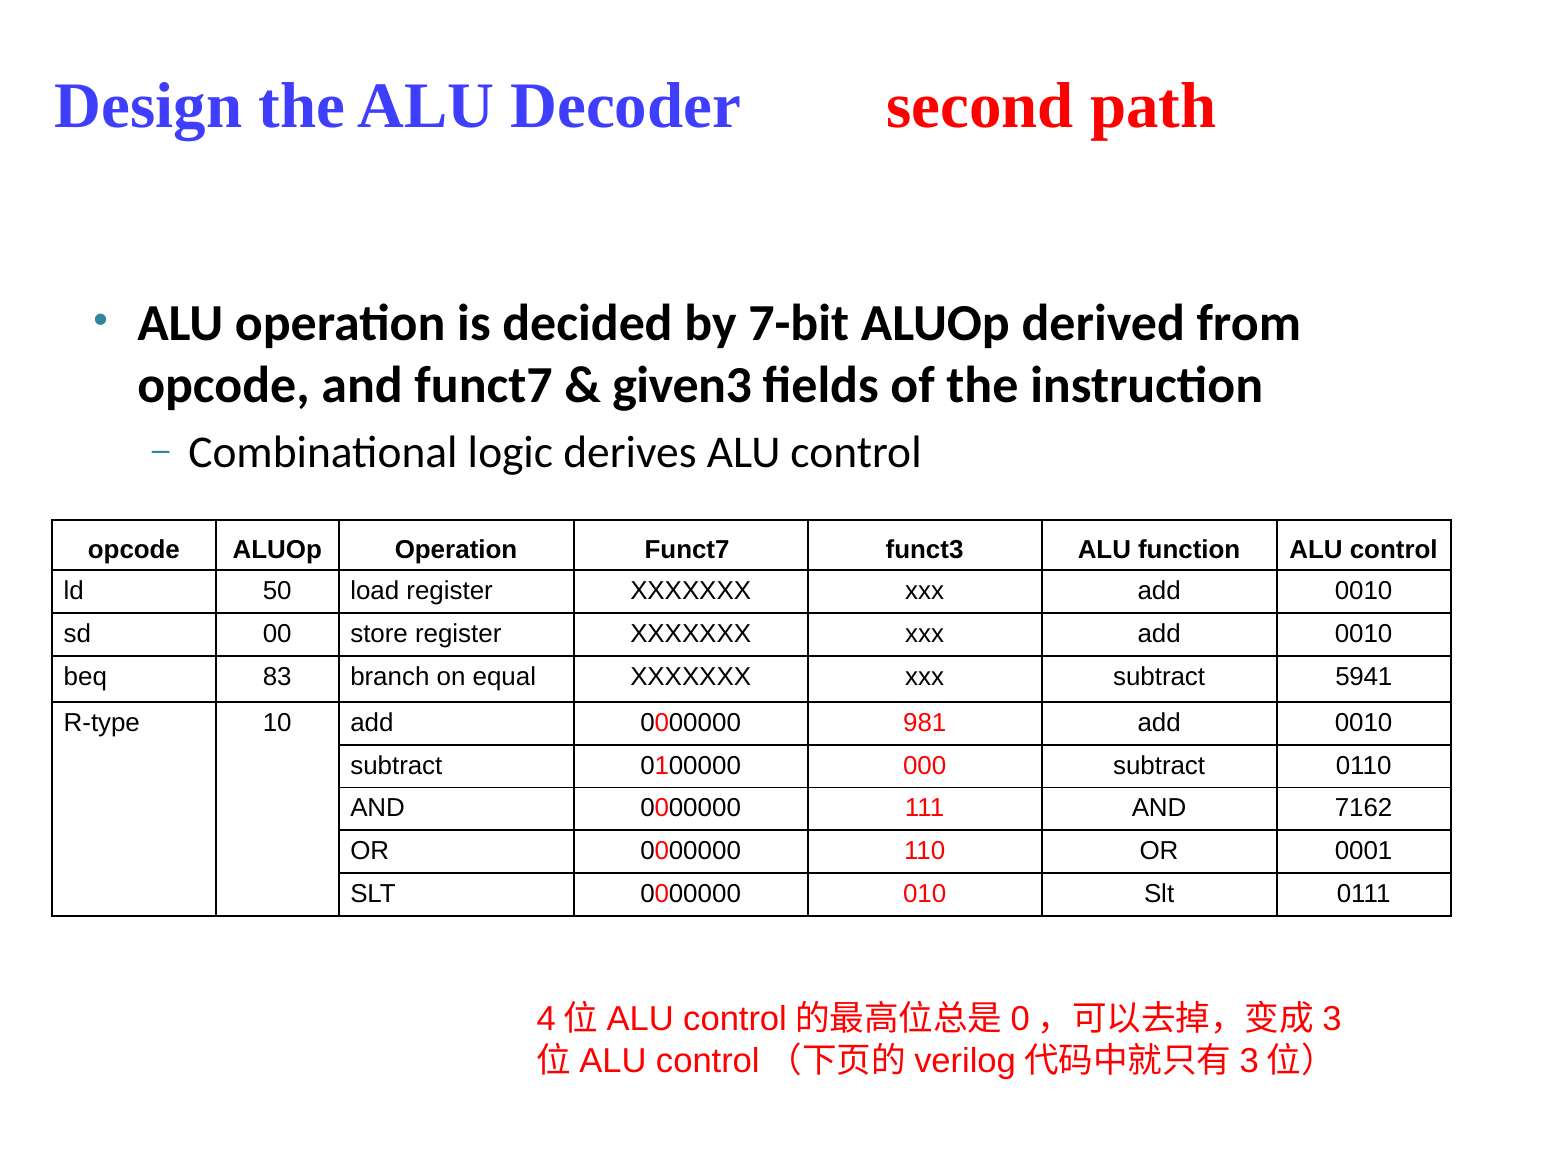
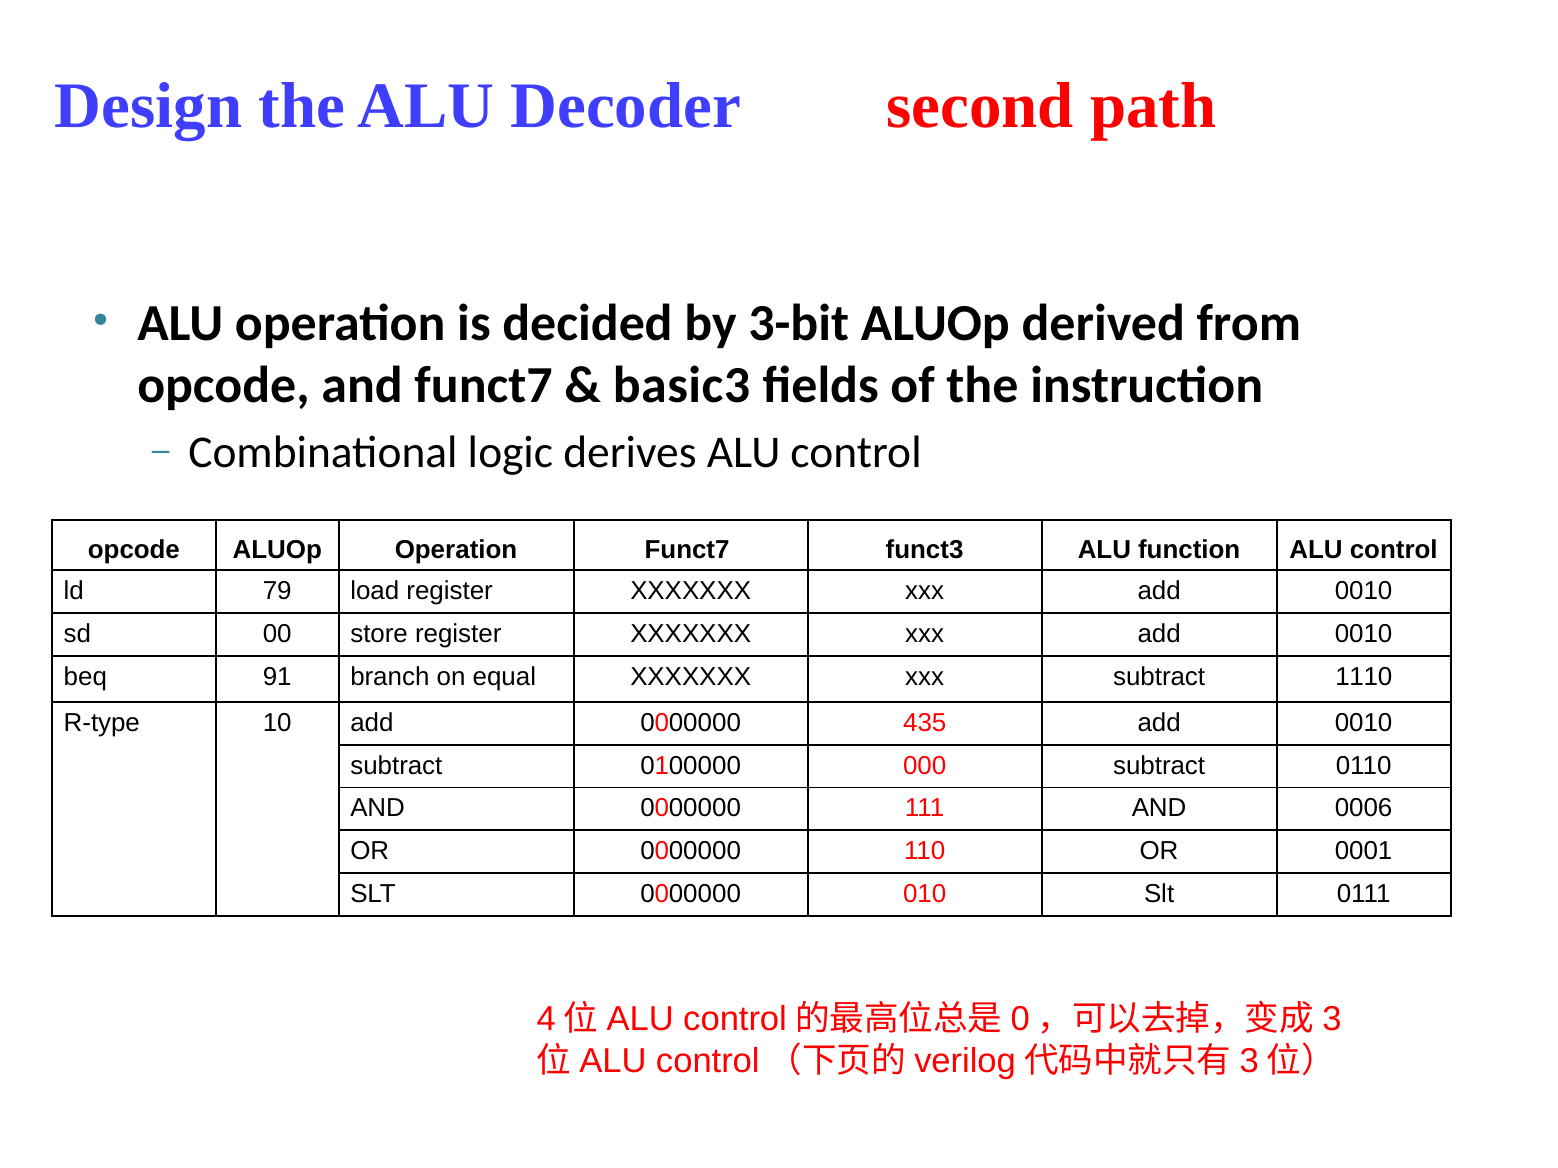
7-bit: 7-bit -> 3-bit
given3: given3 -> basic3
50: 50 -> 79
83: 83 -> 91
5941: 5941 -> 1110
981: 981 -> 435
7162: 7162 -> 0006
